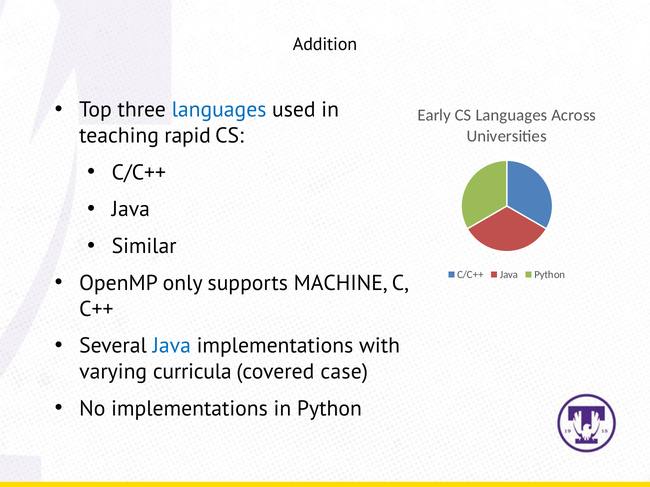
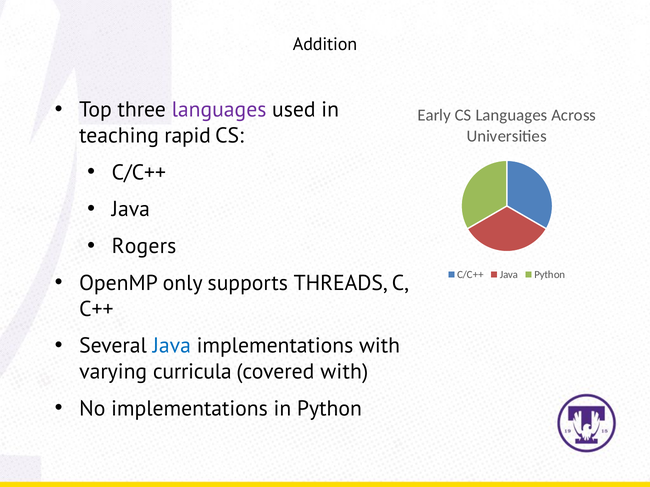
languages at (219, 110) colour: blue -> purple
Similar: Similar -> Rogers
MACHINE: MACHINE -> THREADS
covered case: case -> with
